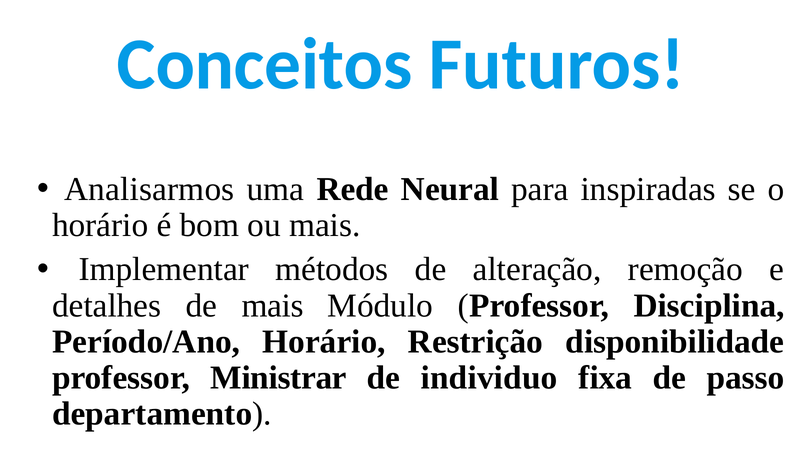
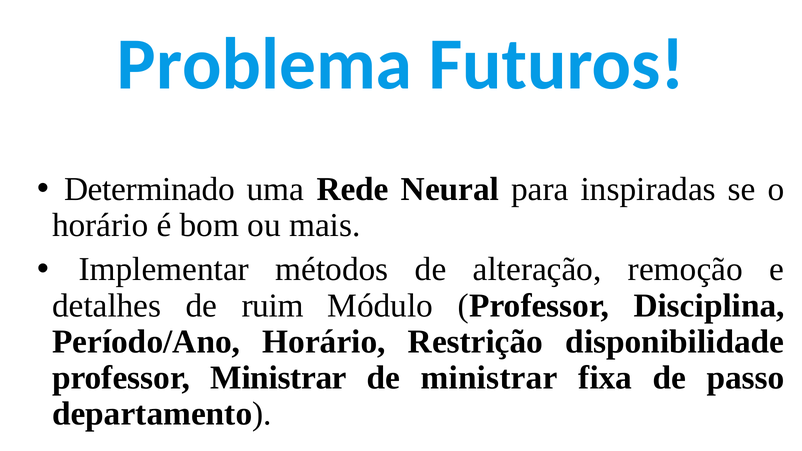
Conceitos: Conceitos -> Problema
Analisarmos: Analisarmos -> Determinado
de mais: mais -> ruim
de individuo: individuo -> ministrar
